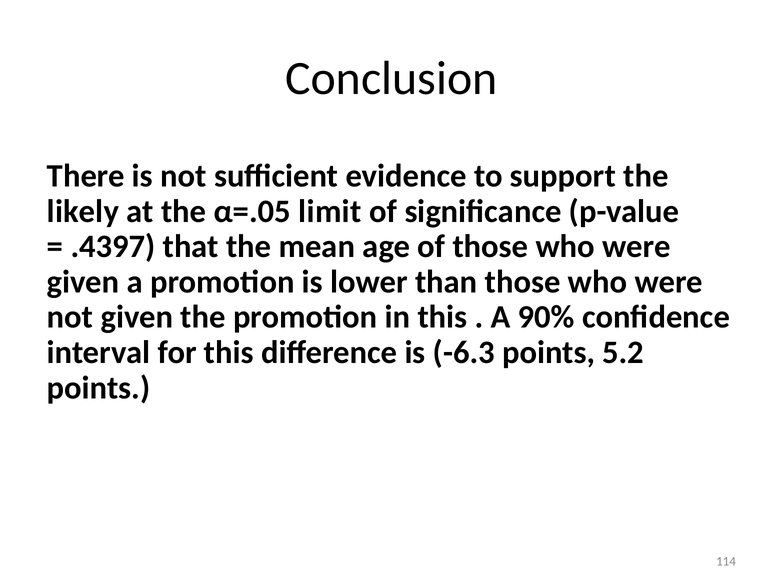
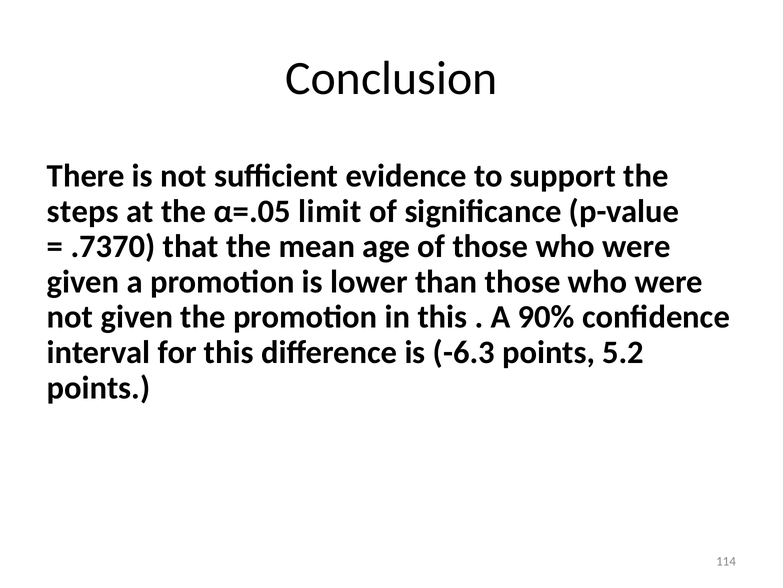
likely: likely -> steps
.4397: .4397 -> .7370
